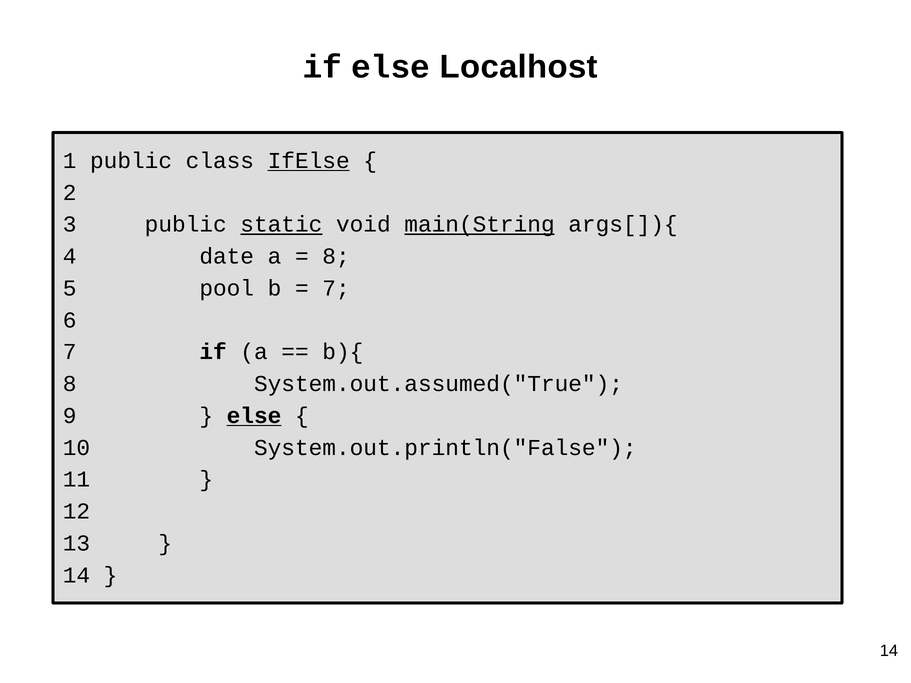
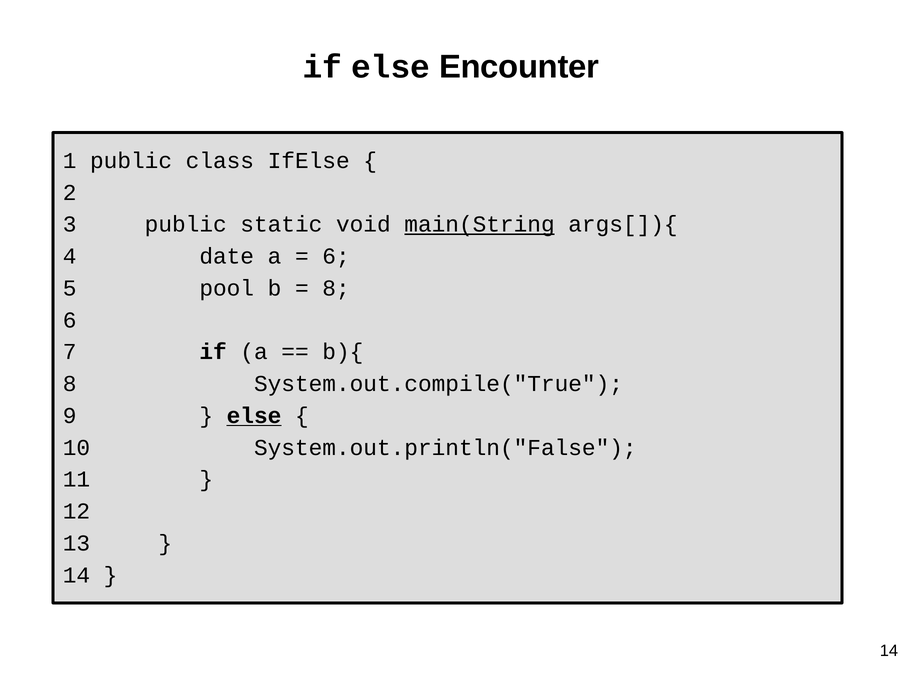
Localhost: Localhost -> Encounter
IfElse underline: present -> none
static underline: present -> none
8 at (336, 256): 8 -> 6
7 at (336, 288): 7 -> 8
System.out.assumed("True: System.out.assumed("True -> System.out.compile("True
